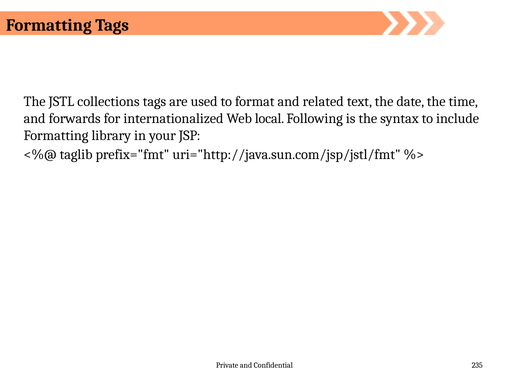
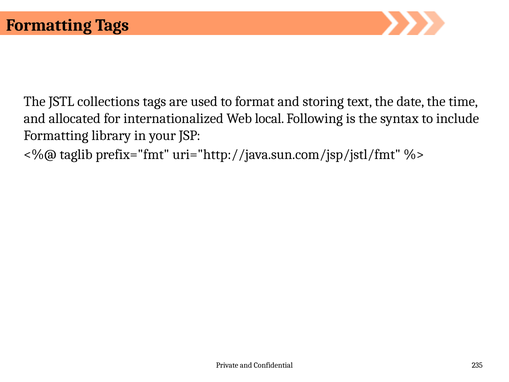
related: related -> storing
forwards: forwards -> allocated
